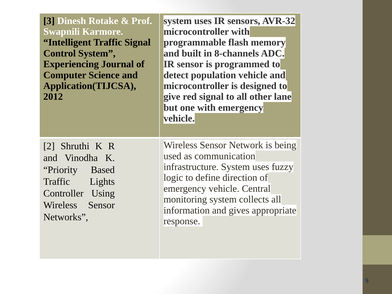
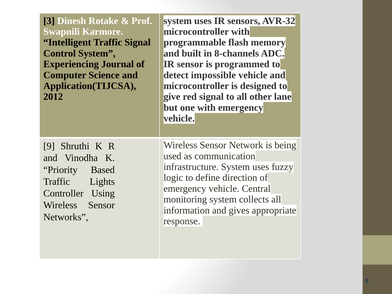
population: population -> impossible
2 at (49, 146): 2 -> 9
